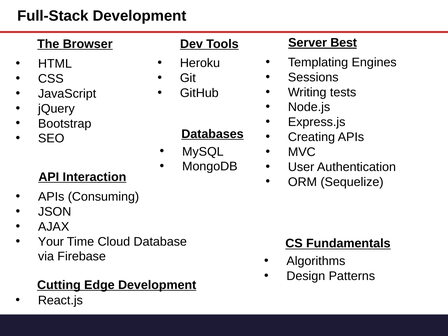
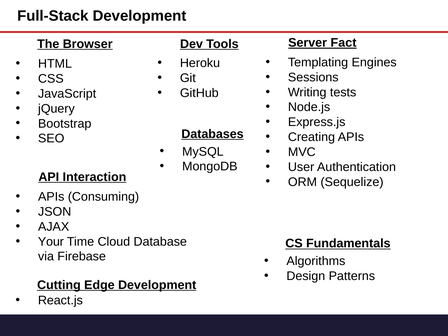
Best: Best -> Fact
